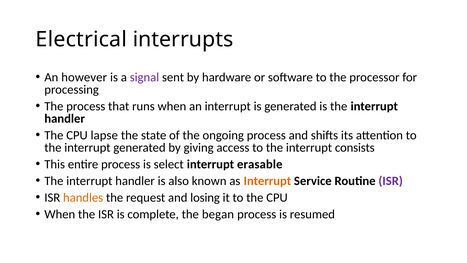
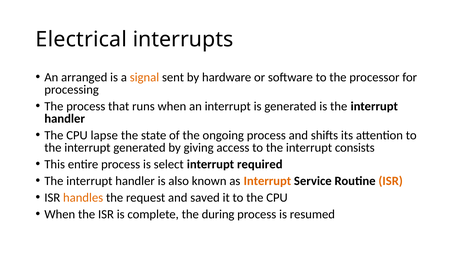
however: however -> arranged
signal colour: purple -> orange
erasable: erasable -> required
ISR at (391, 181) colour: purple -> orange
losing: losing -> saved
began: began -> during
